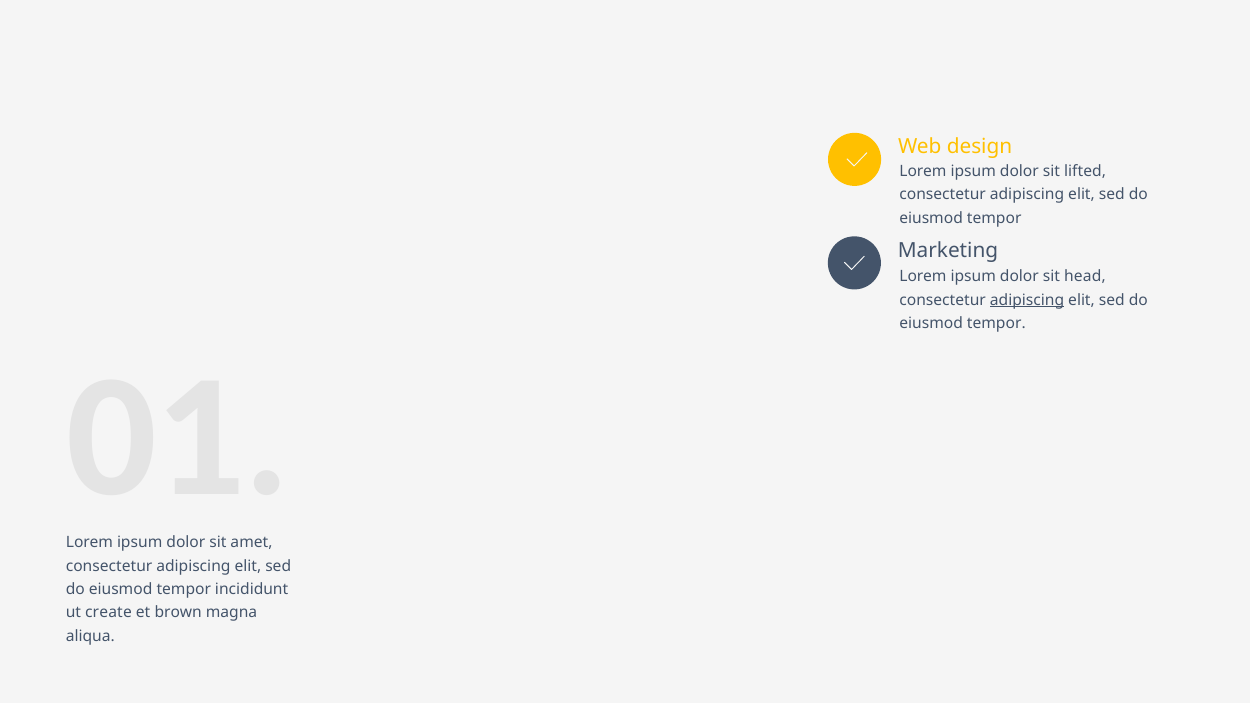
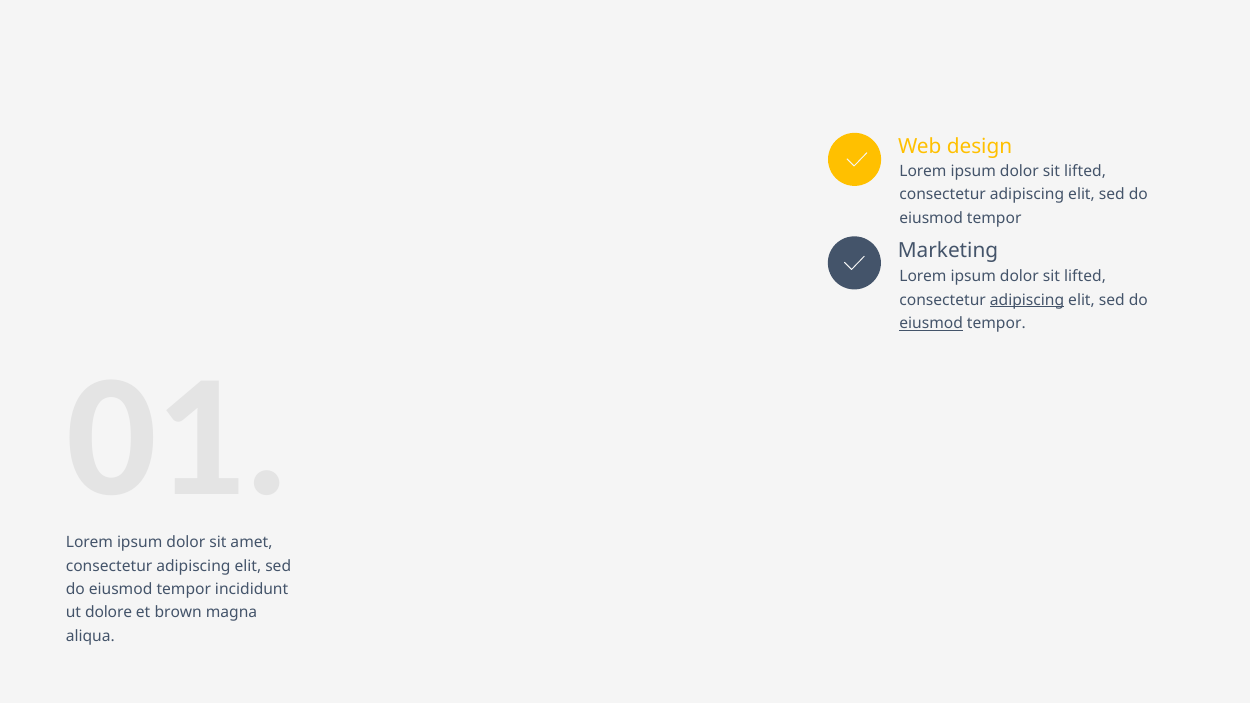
head at (1085, 277): head -> lifted
eiusmod at (931, 324) underline: none -> present
create: create -> dolore
